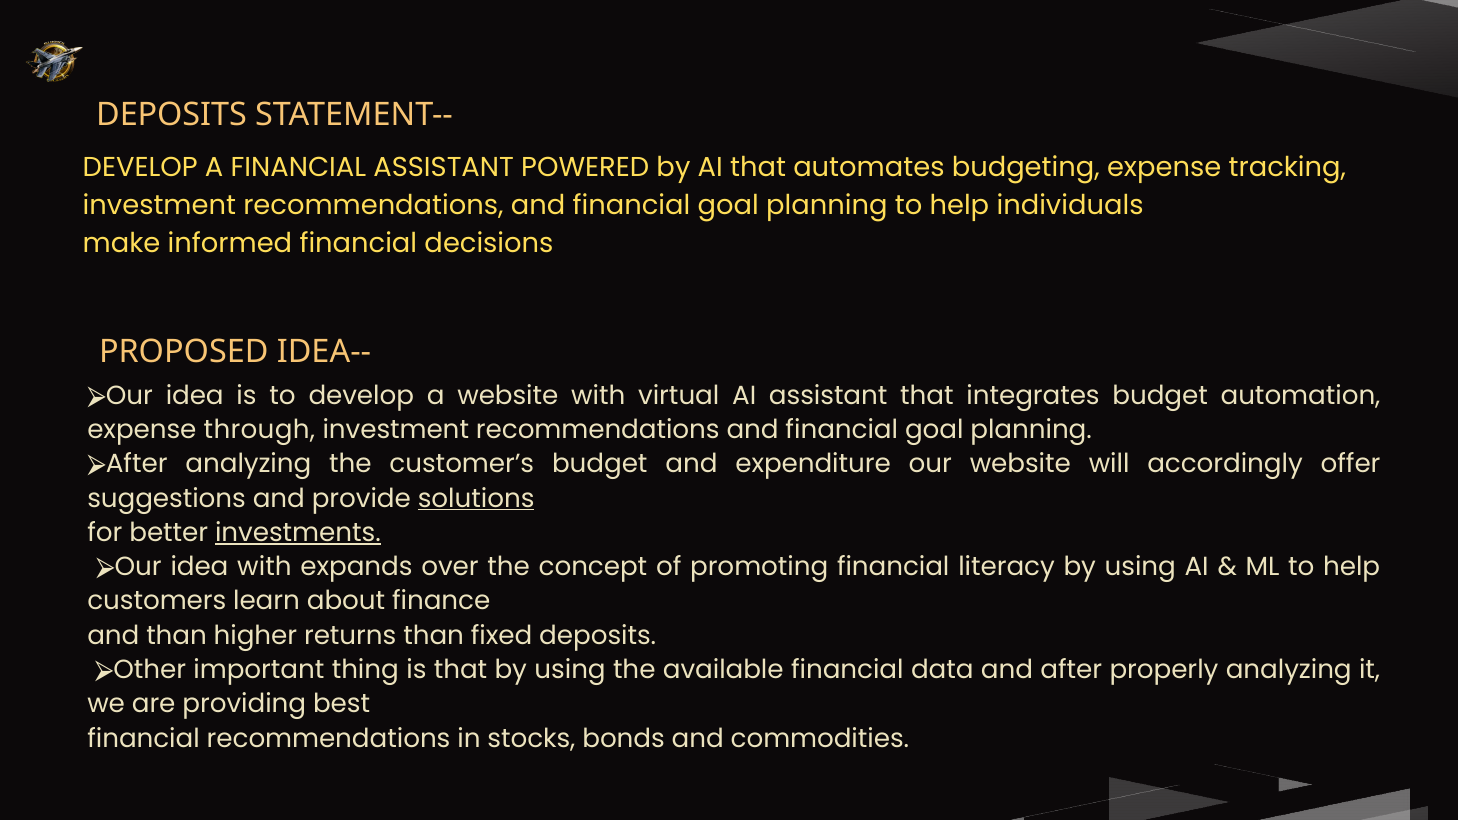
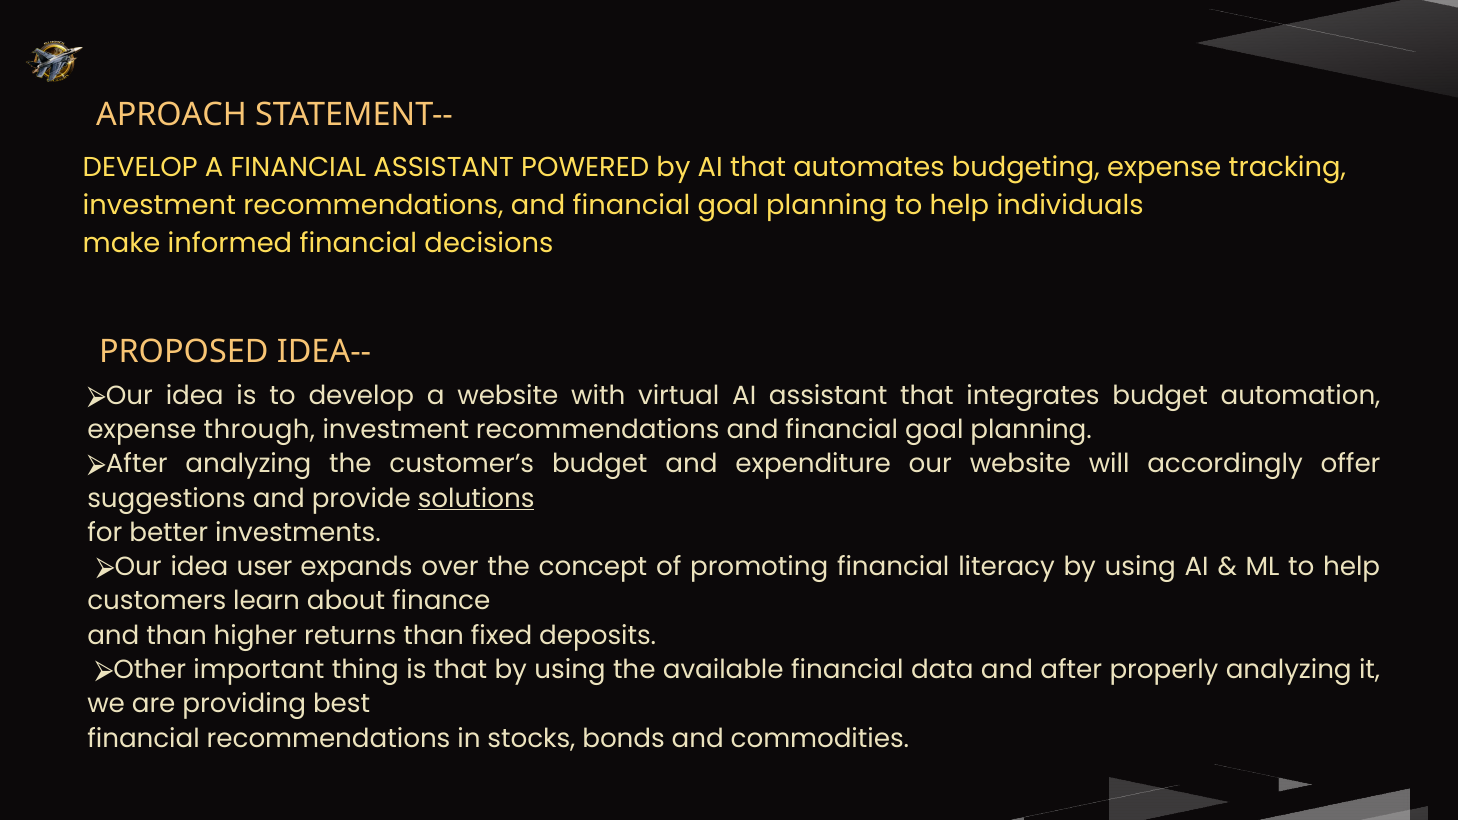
DEPOSITS at (171, 115): DEPOSITS -> APROACH
investments underline: present -> none
idea with: with -> user
